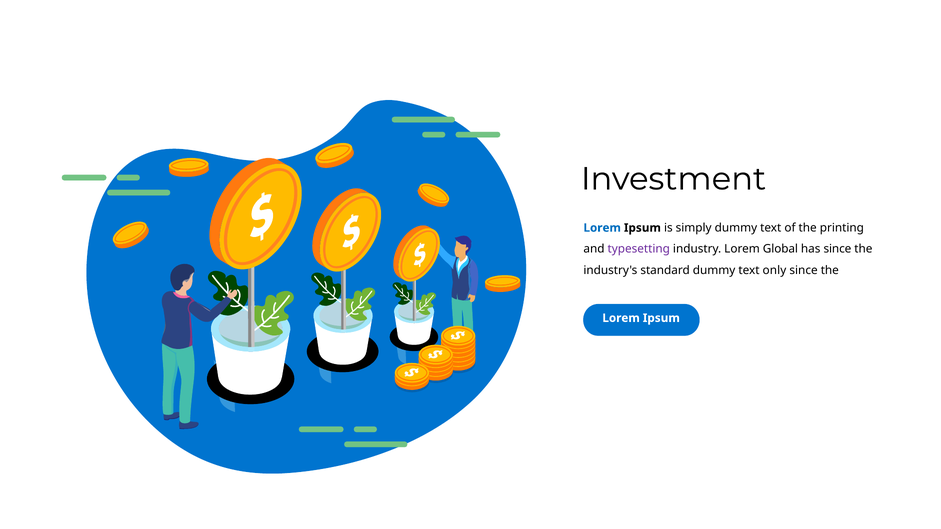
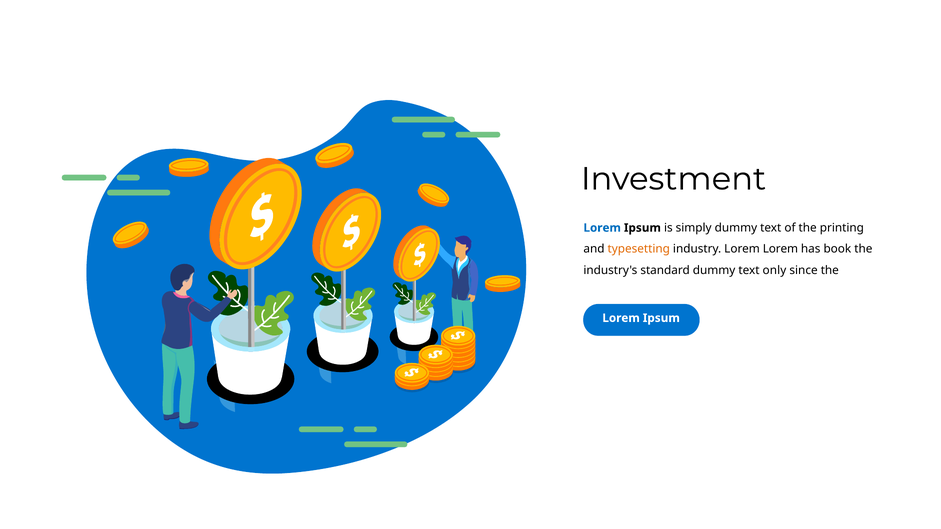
typesetting colour: purple -> orange
Lorem Global: Global -> Lorem
has since: since -> book
